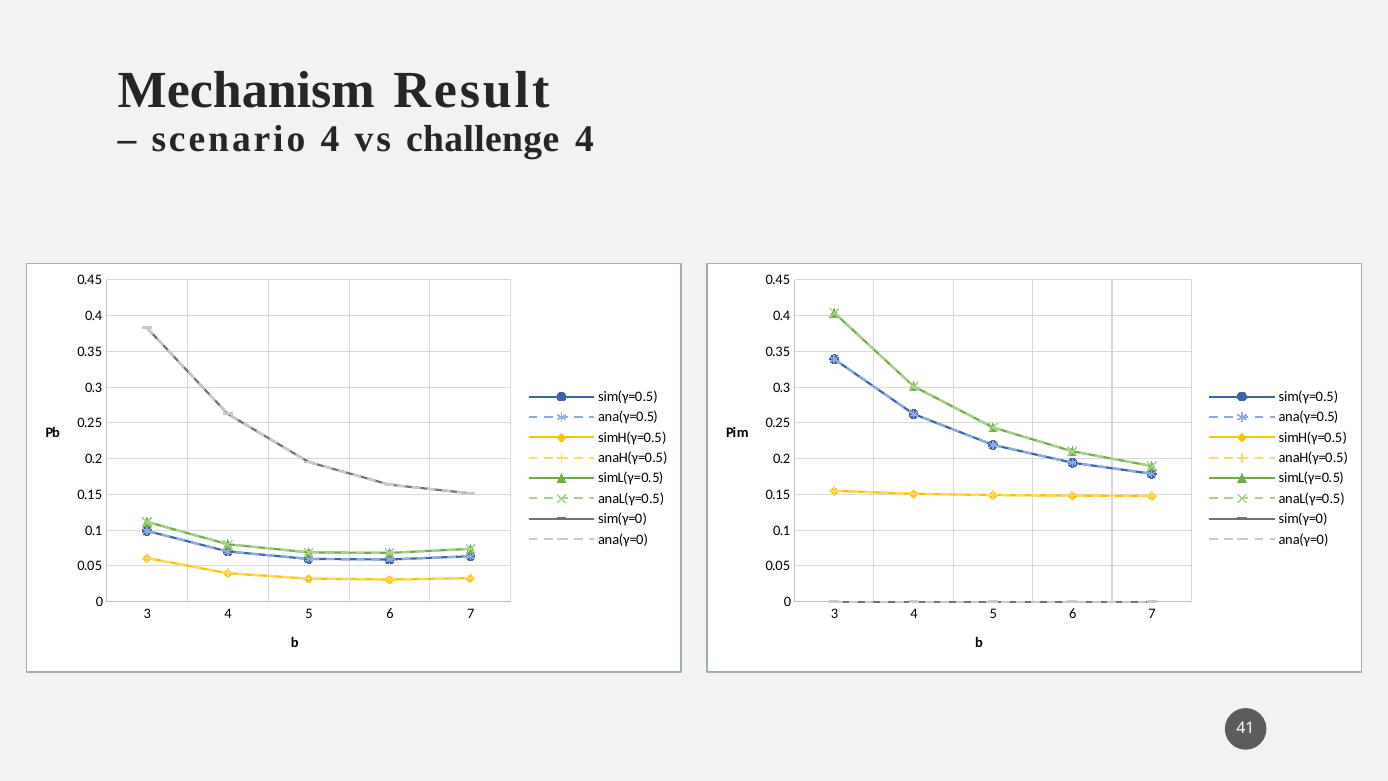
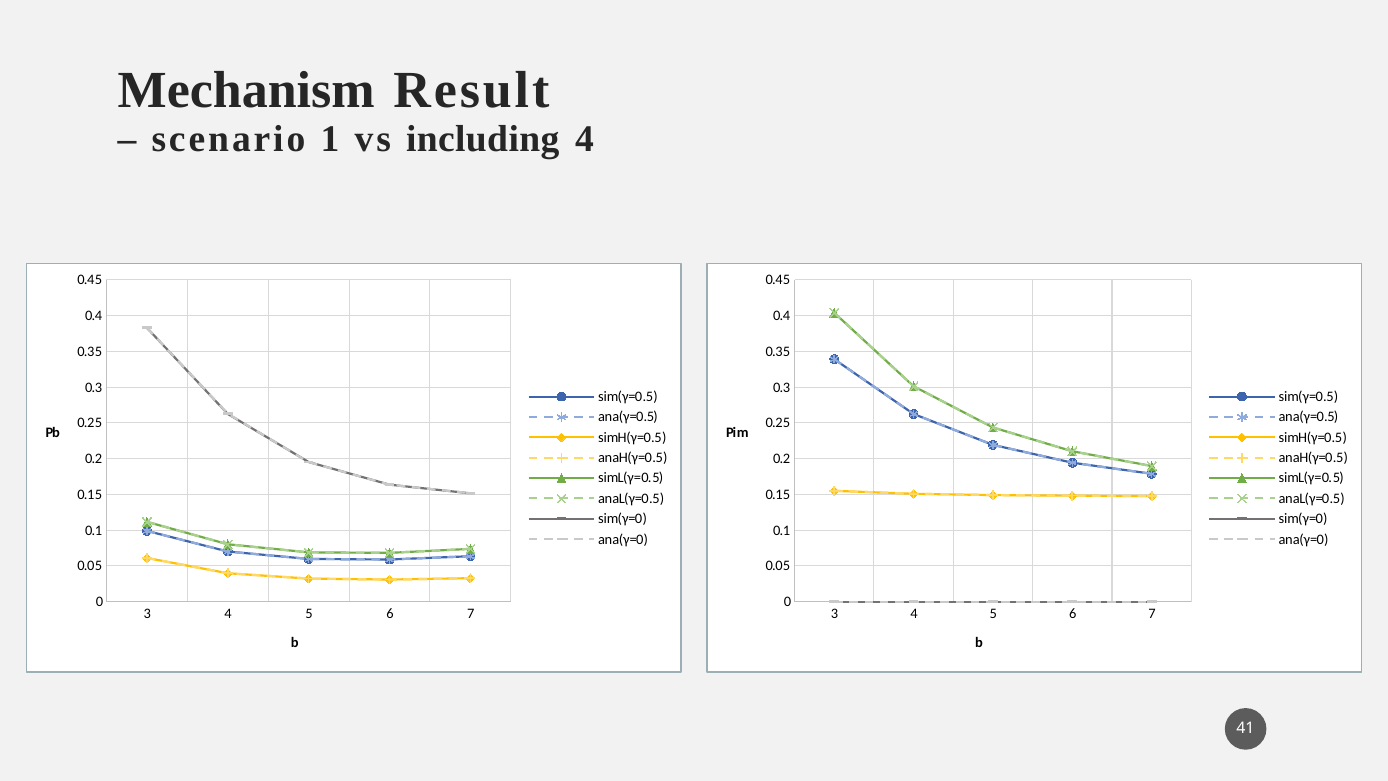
scenario 4: 4 -> 1
challenge: challenge -> including
